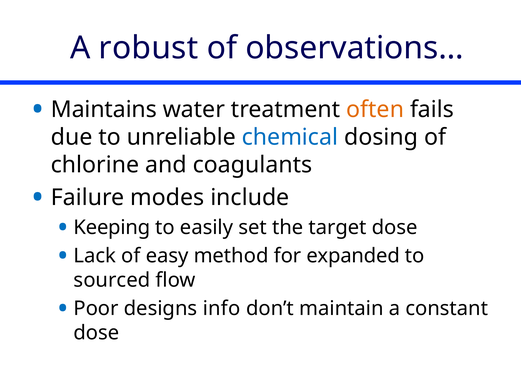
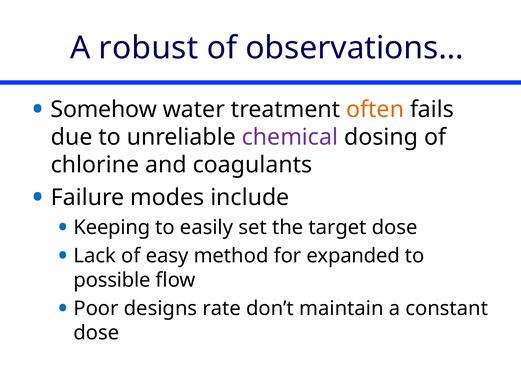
Maintains: Maintains -> Somehow
chemical colour: blue -> purple
sourced: sourced -> possible
info: info -> rate
